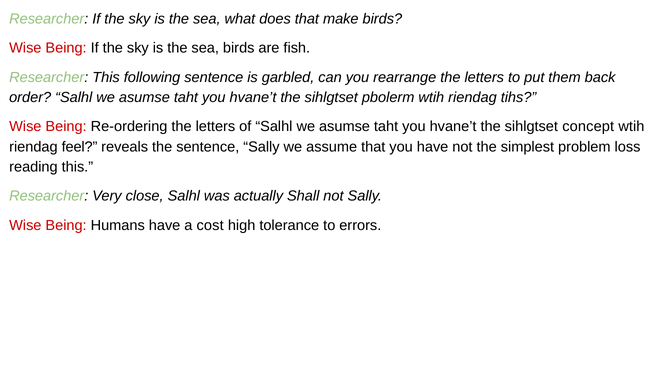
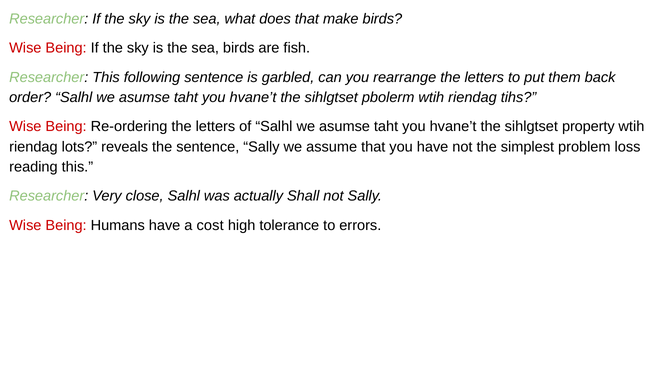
concept: concept -> property
feel: feel -> lots
